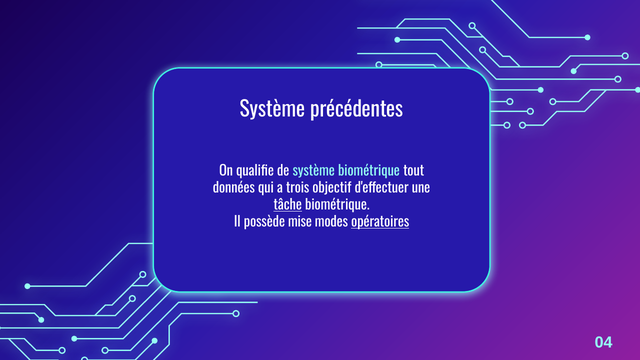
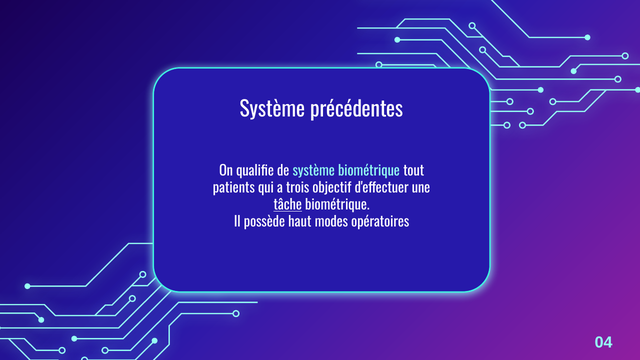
données: données -> patients
mise: mise -> haut
opératoires underline: present -> none
